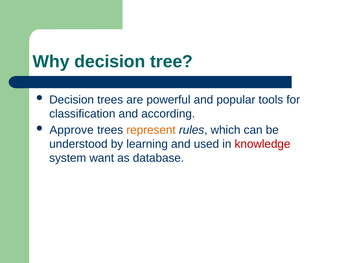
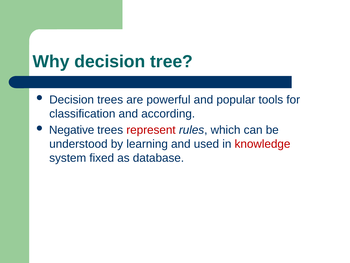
Approve: Approve -> Negative
represent colour: orange -> red
want: want -> fixed
